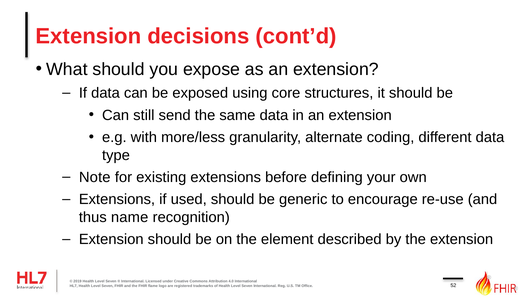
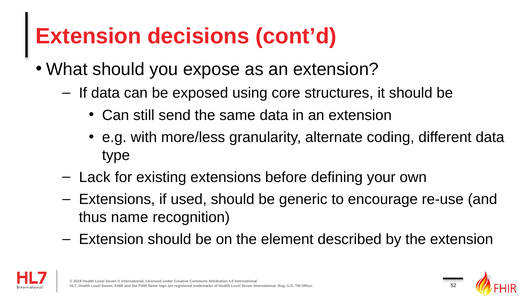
Note: Note -> Lack
